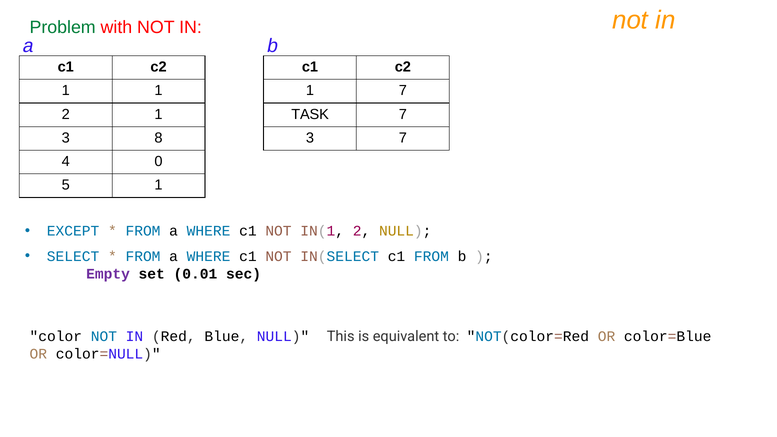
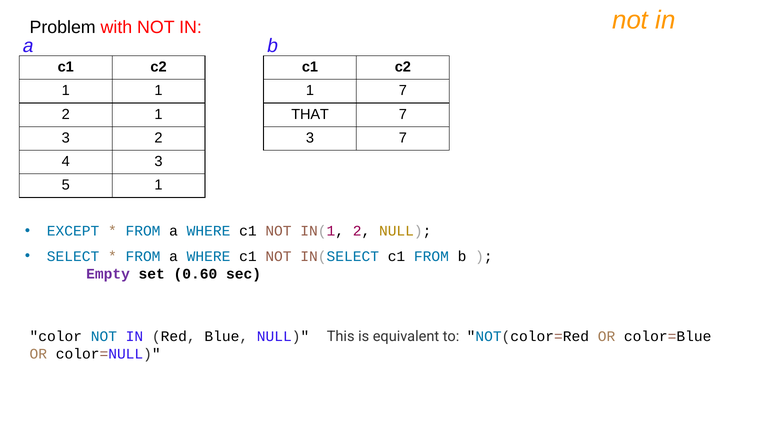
Problem colour: green -> black
TASK: TASK -> THAT
3 8: 8 -> 2
4 0: 0 -> 3
0.01: 0.01 -> 0.60
